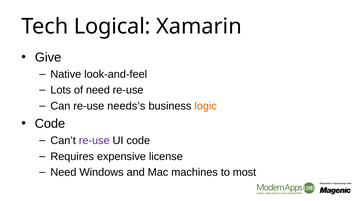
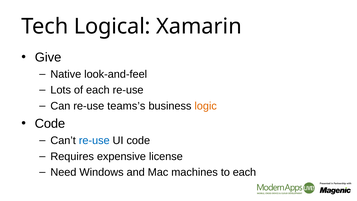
of need: need -> each
needs’s: needs’s -> teams’s
re-use at (94, 140) colour: purple -> blue
to most: most -> each
